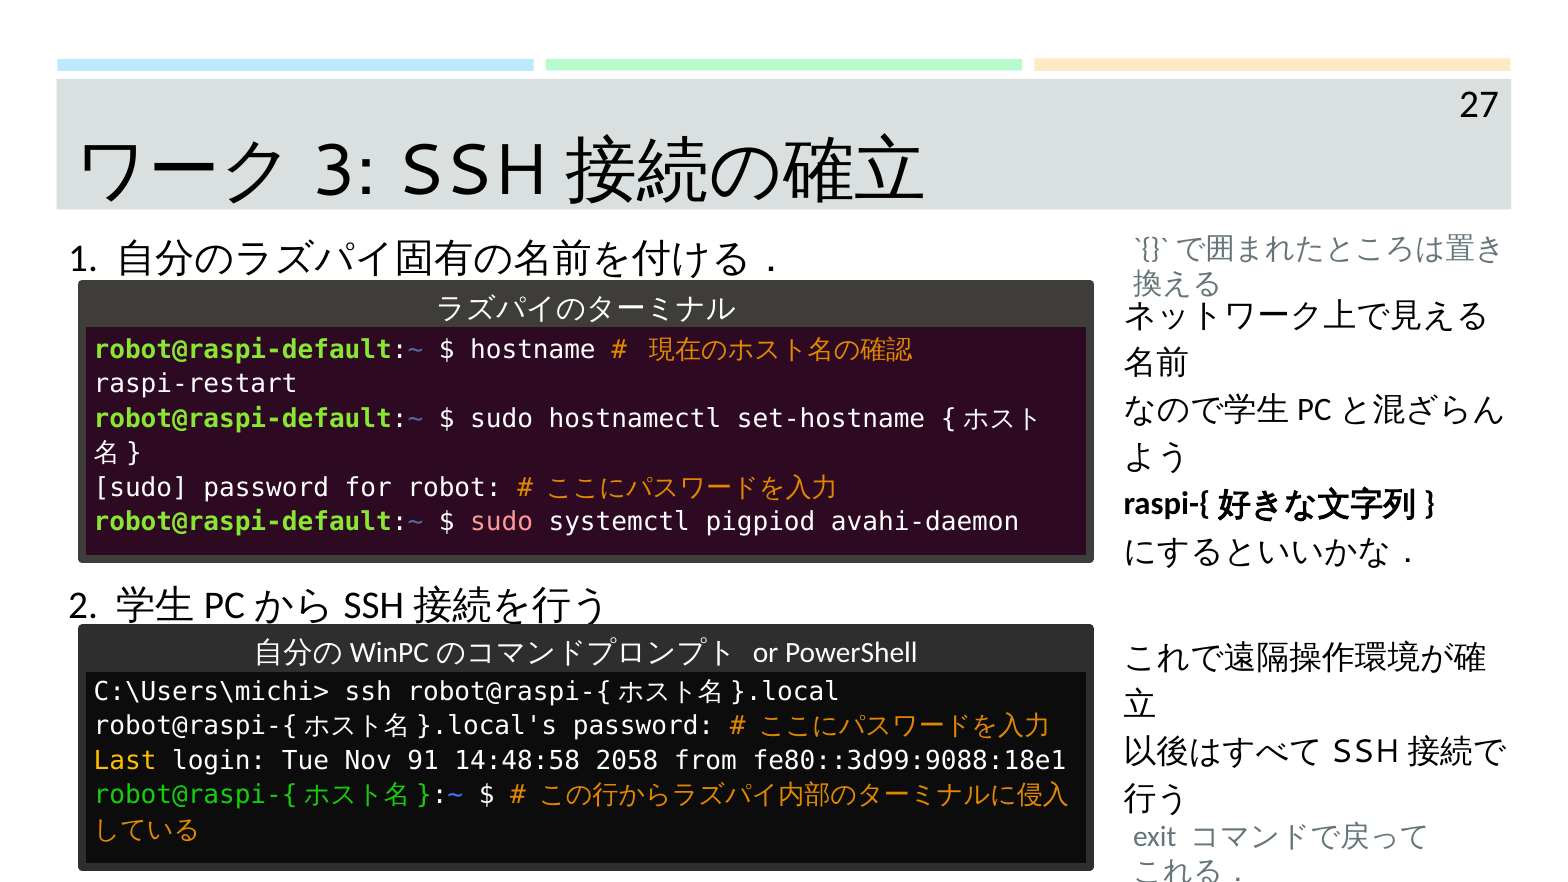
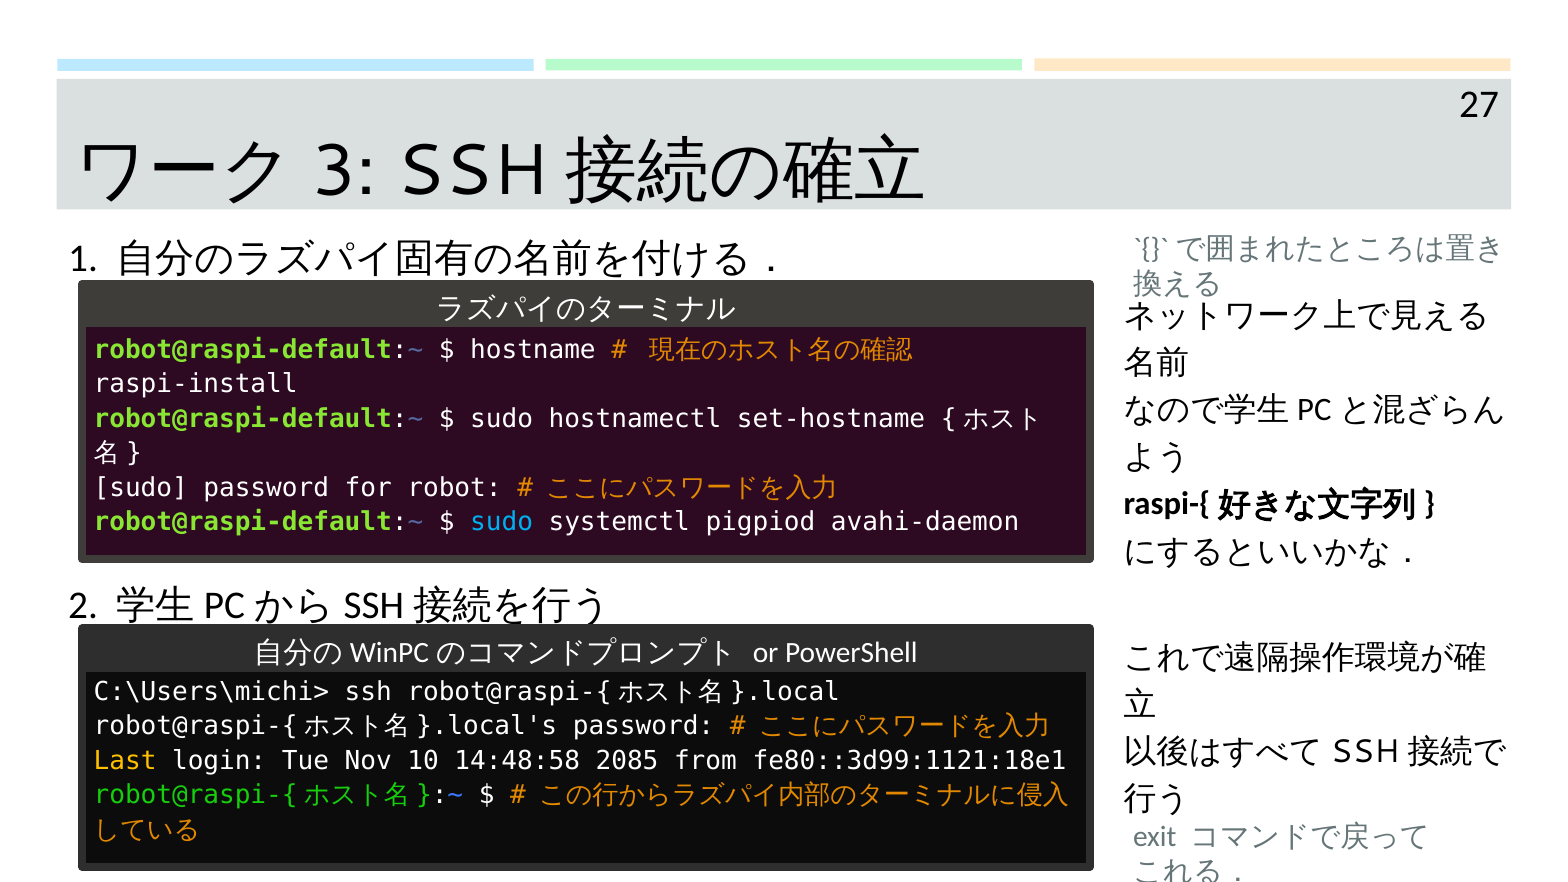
raspi-restart: raspi-restart -> raspi-install
sudo at (502, 522) colour: pink -> light blue
91: 91 -> 10
2058: 2058 -> 2085
fe80::3d99:9088:18e1: fe80::3d99:9088:18e1 -> fe80::3d99:1121:18e1
